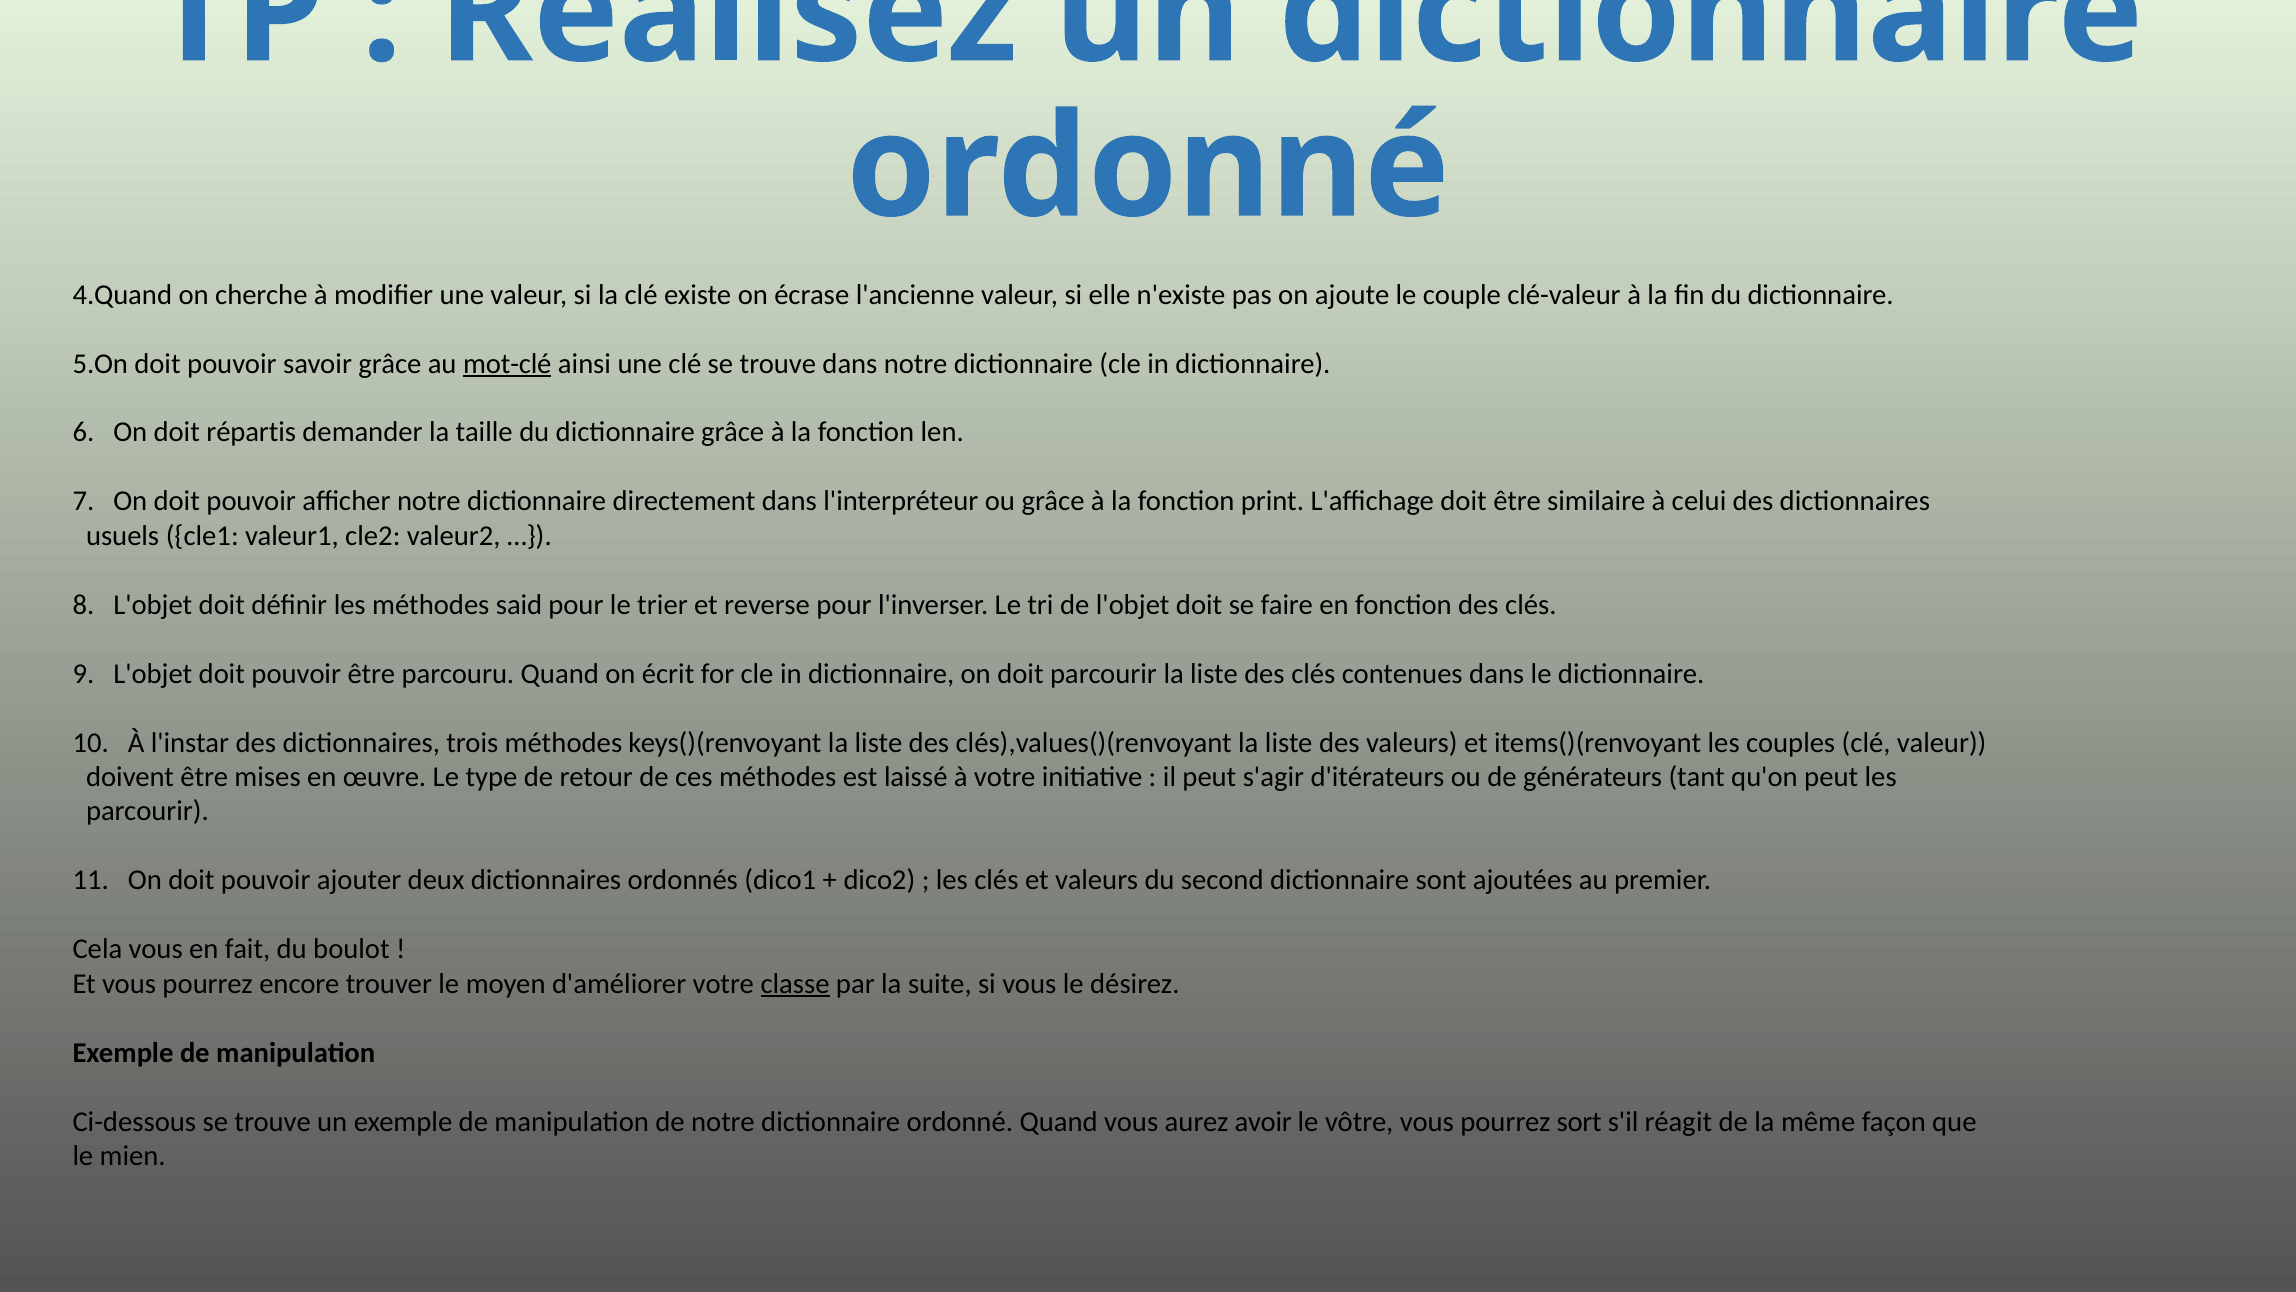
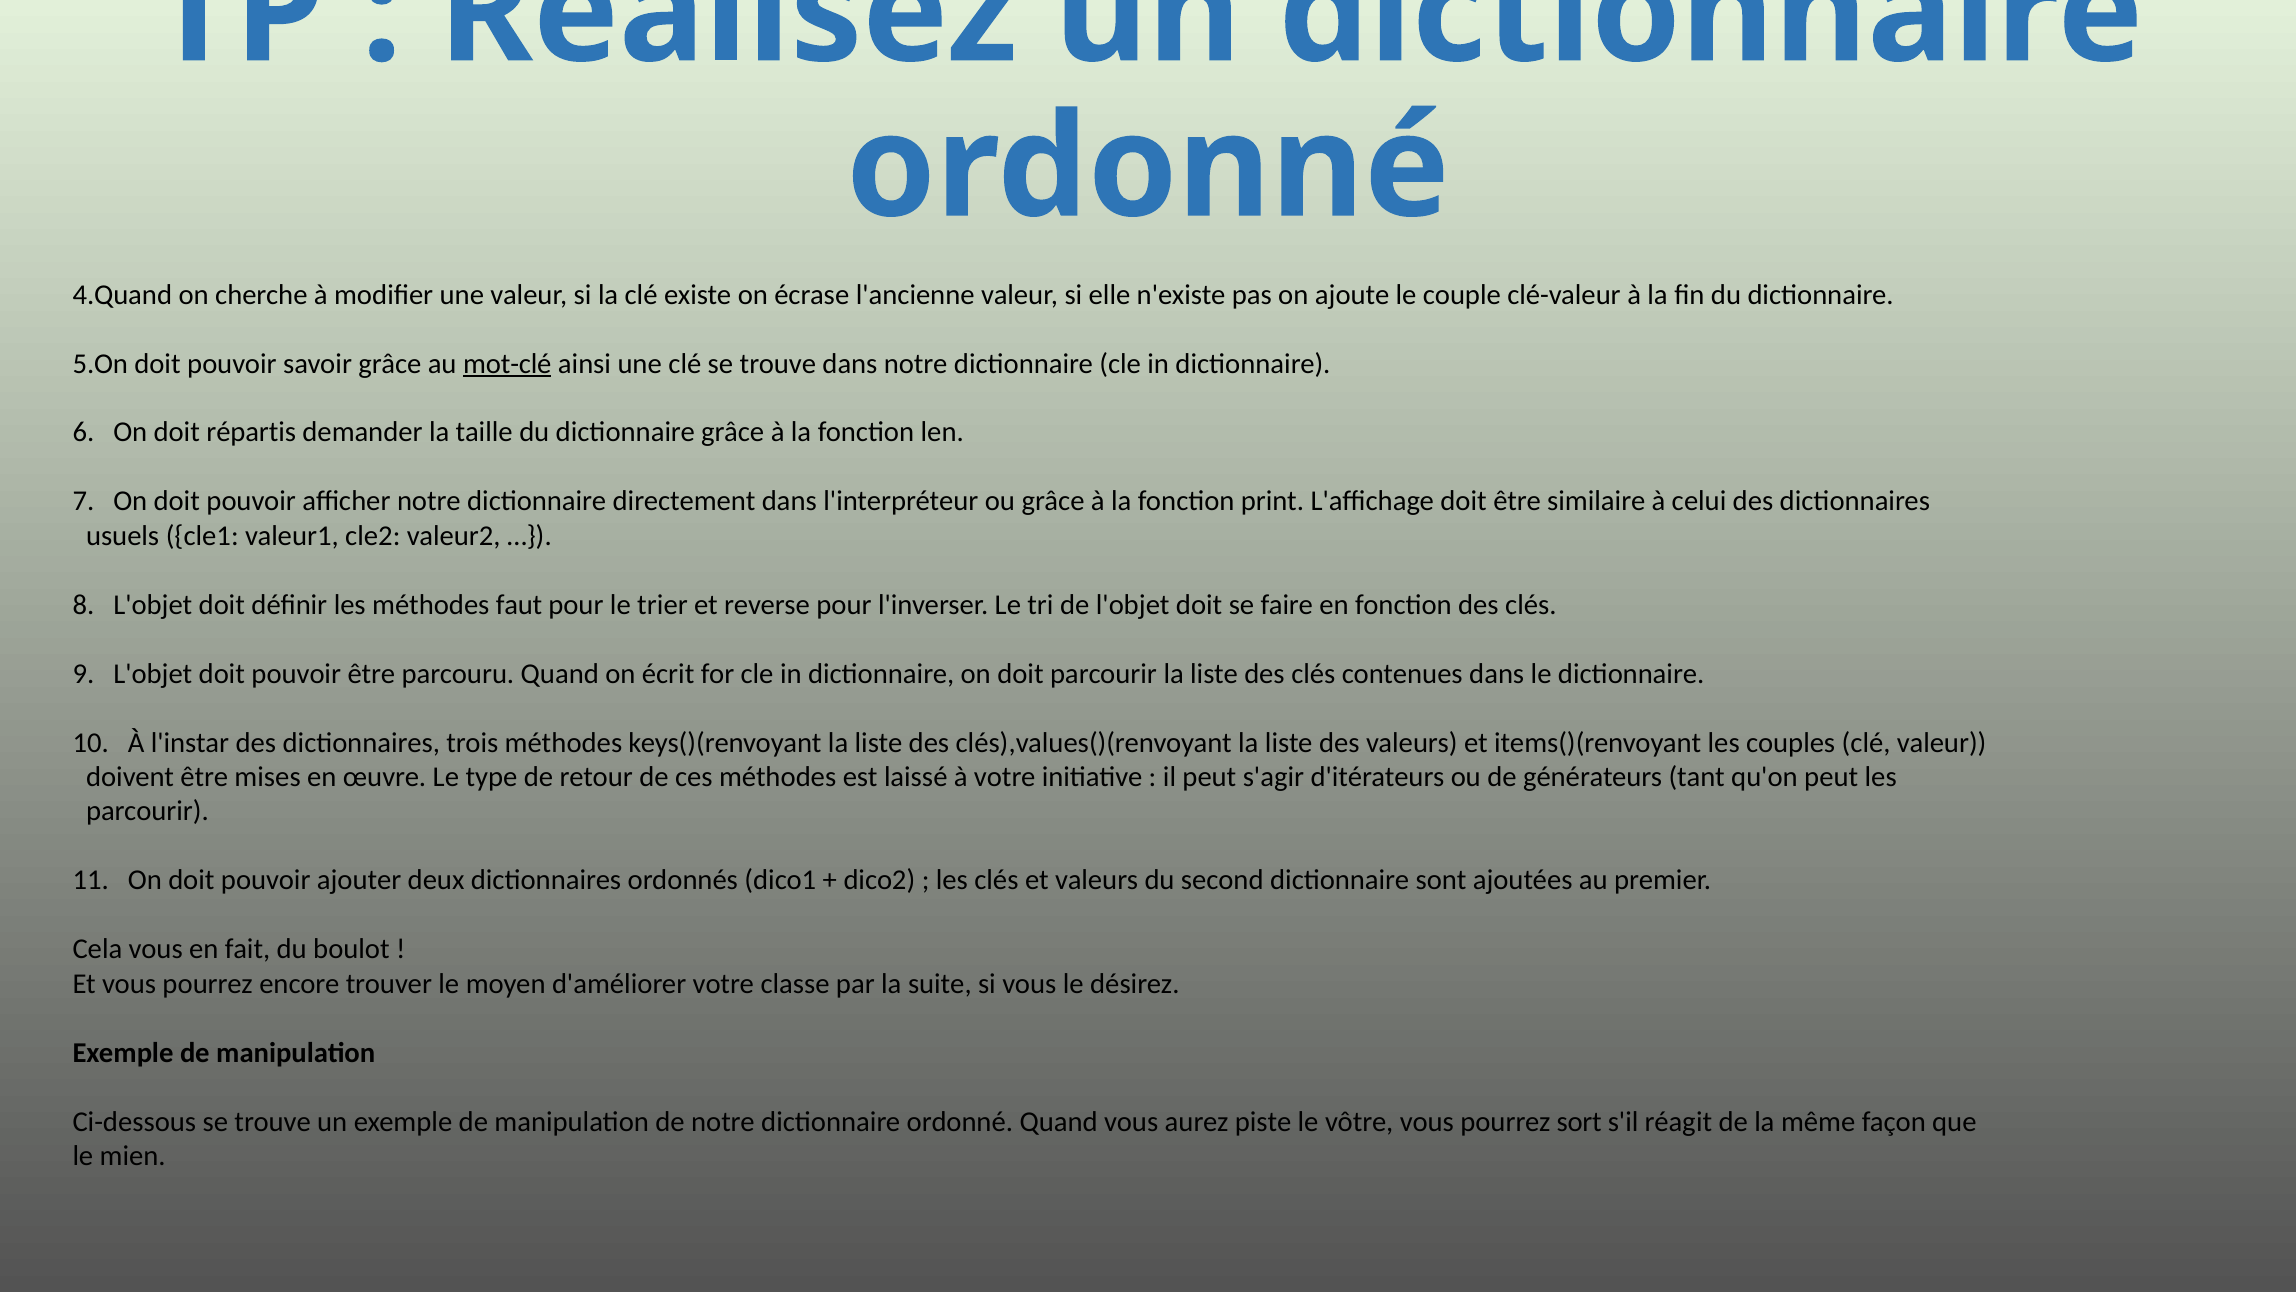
said: said -> faut
classe underline: present -> none
avoir: avoir -> piste
